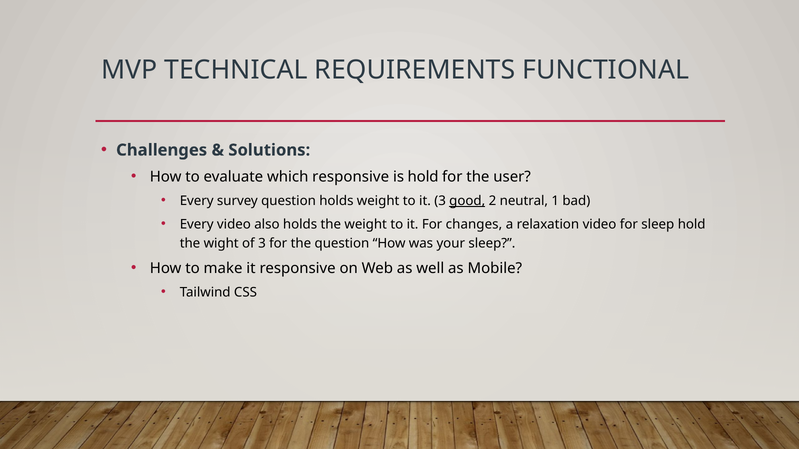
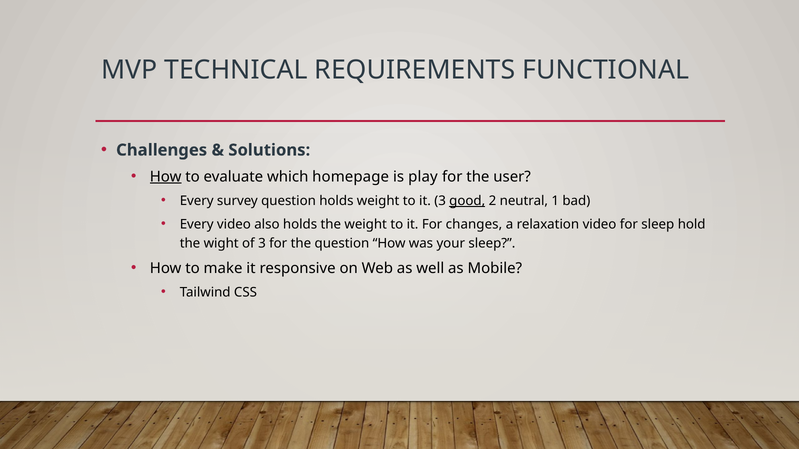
How at (166, 177) underline: none -> present
which responsive: responsive -> homepage
is hold: hold -> play
